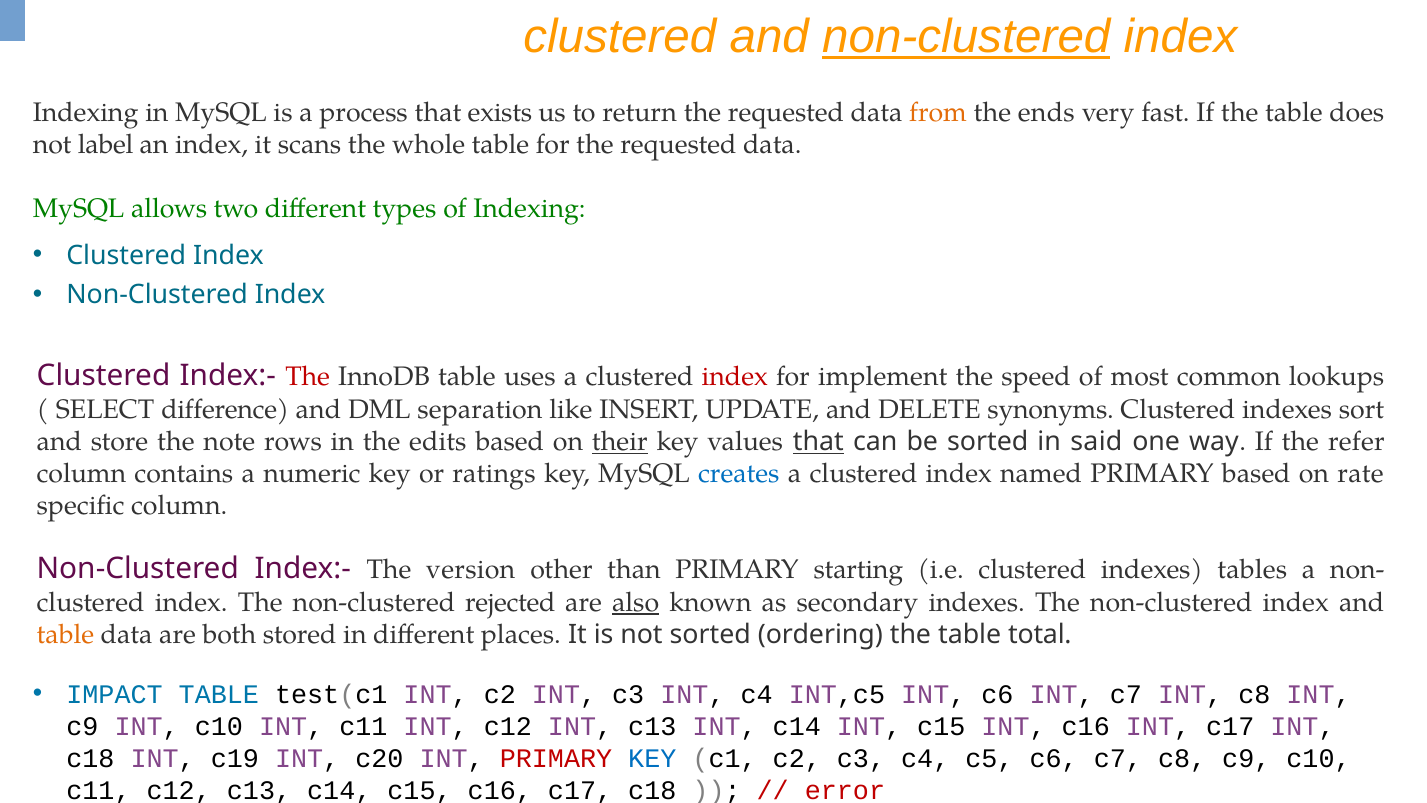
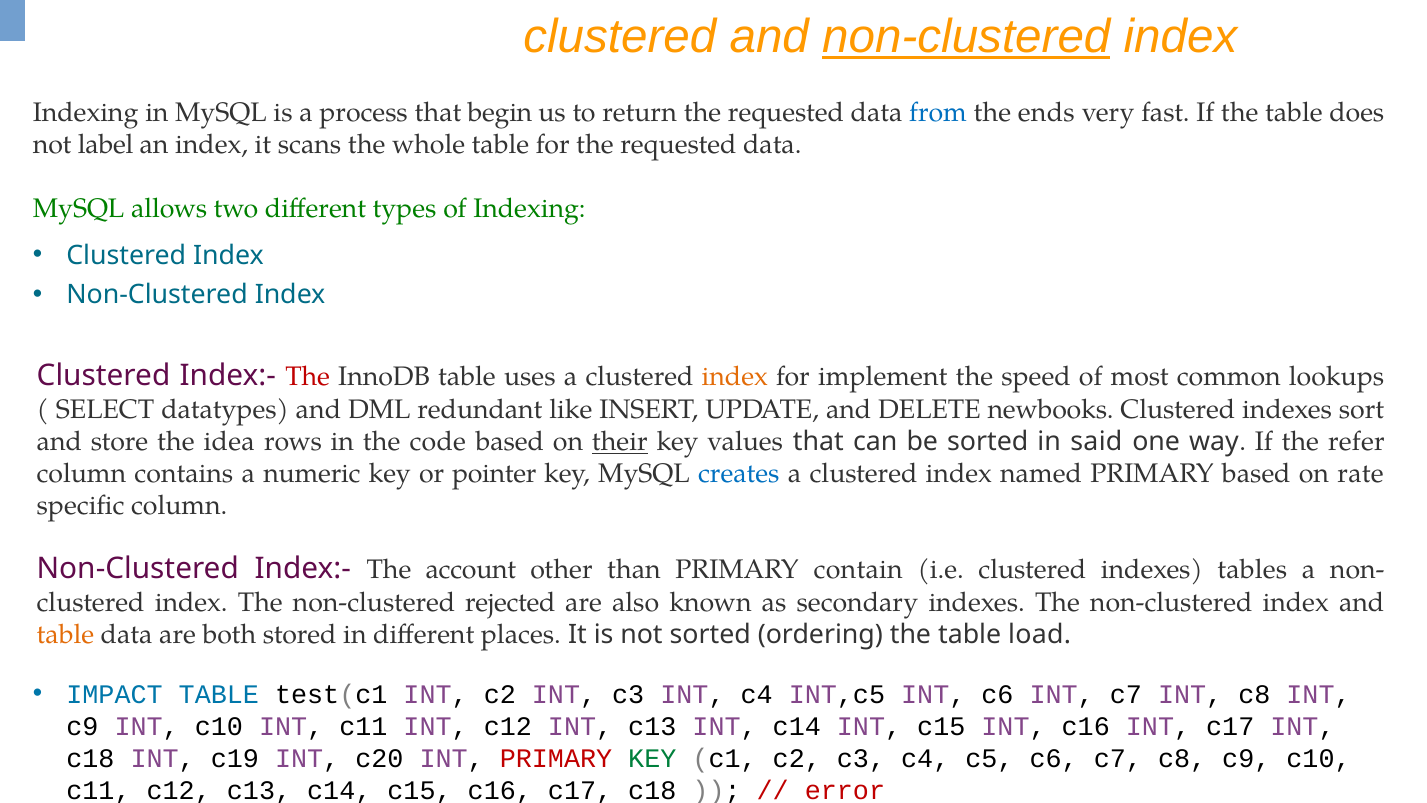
exists: exists -> begin
from colour: orange -> blue
index at (735, 377) colour: red -> orange
difference: difference -> datatypes
separation: separation -> redundant
synonyms: synonyms -> newbooks
note: note -> idea
edits: edits -> code
that at (818, 442) underline: present -> none
ratings: ratings -> pointer
version: version -> account
starting: starting -> contain
also underline: present -> none
total: total -> load
KEY at (652, 758) colour: blue -> green
